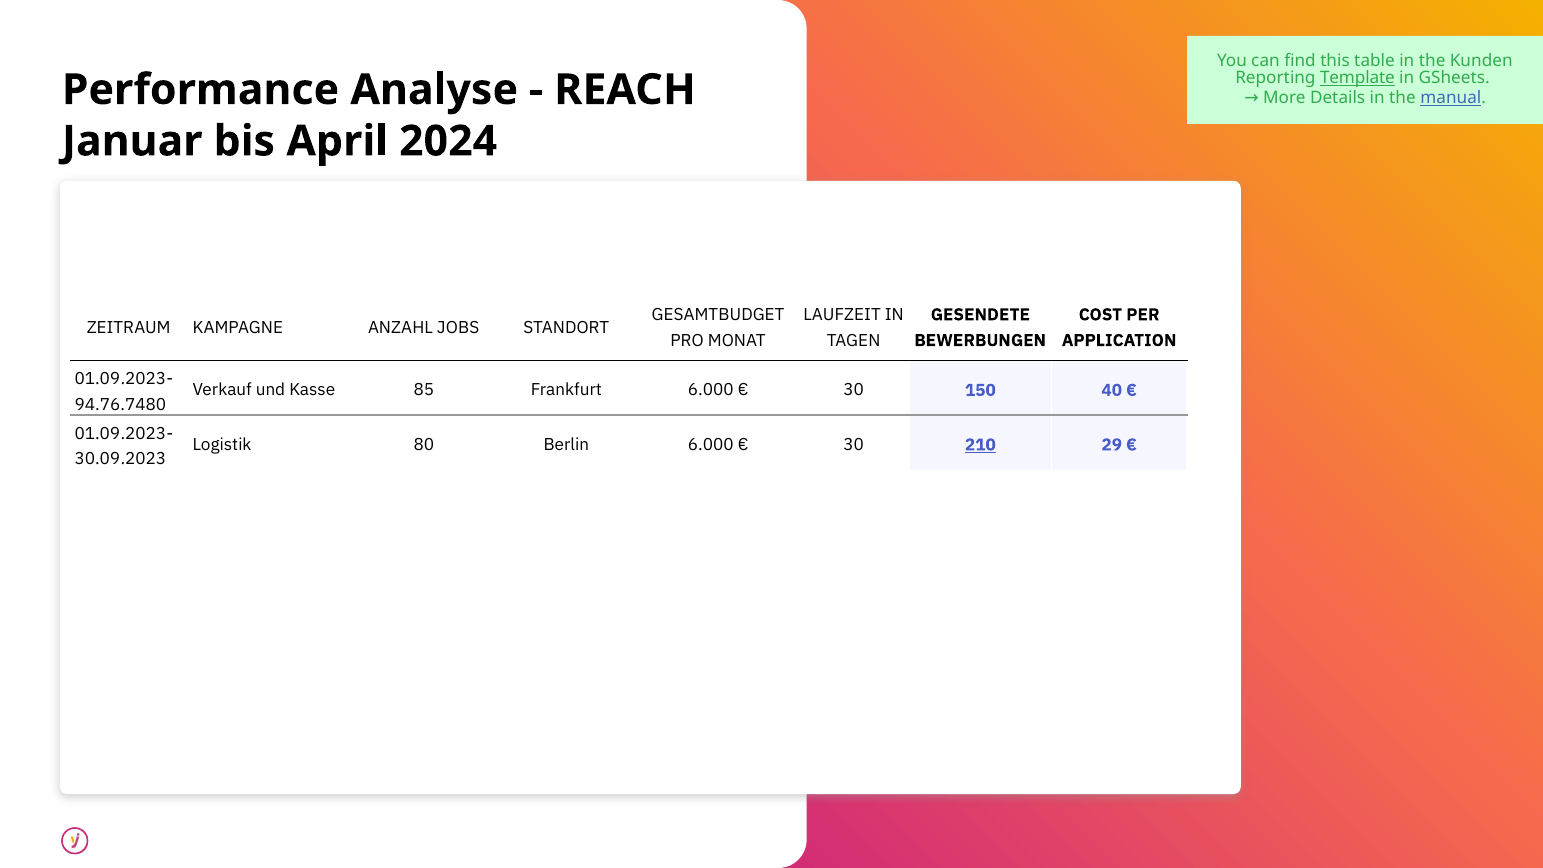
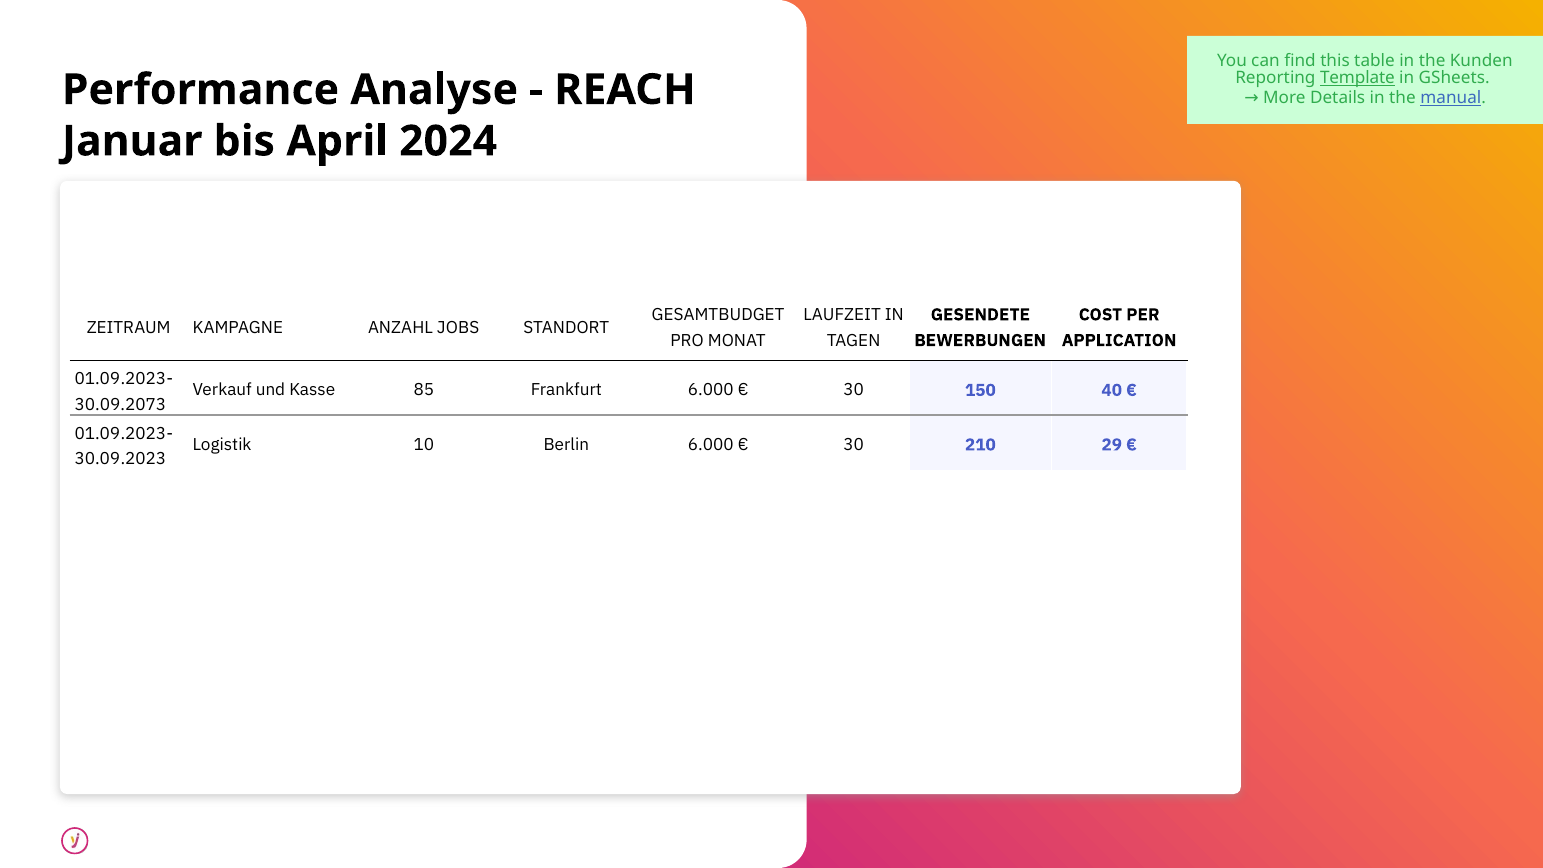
94.76.7480: 94.76.7480 -> 30.09.2073
80: 80 -> 10
210 underline: present -> none
